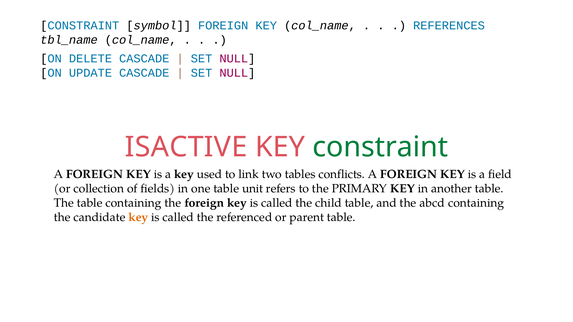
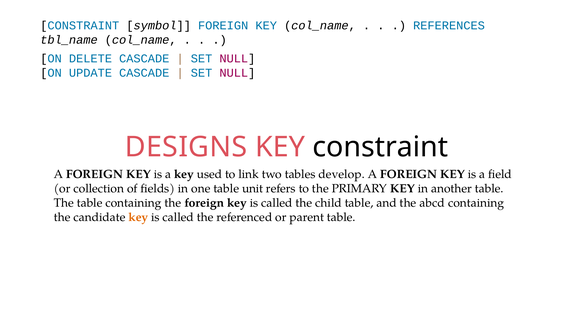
ISACTIVE: ISACTIVE -> DESIGNS
constraint at (380, 147) colour: green -> black
conflicts: conflicts -> develop
